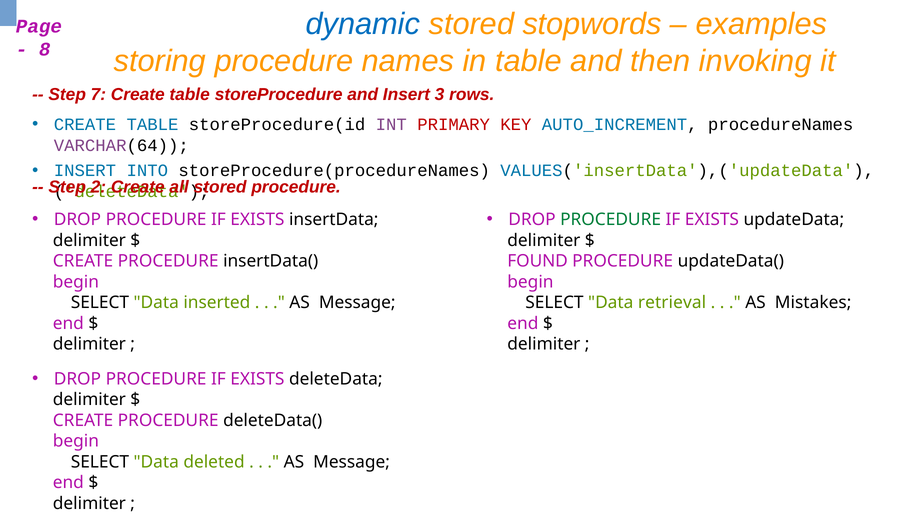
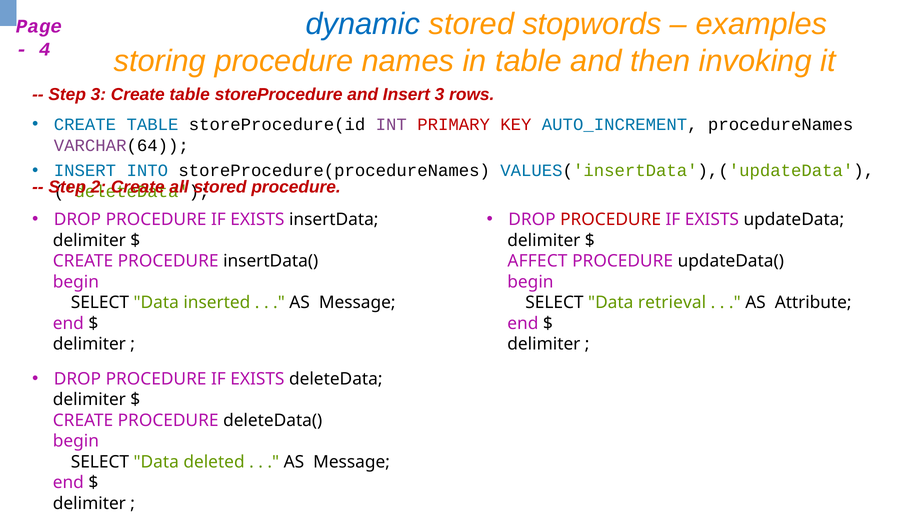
8: 8 -> 4
Step 7: 7 -> 3
PROCEDURE at (611, 220) colour: green -> red
FOUND: FOUND -> AFFECT
Mistakes: Mistakes -> Attribute
